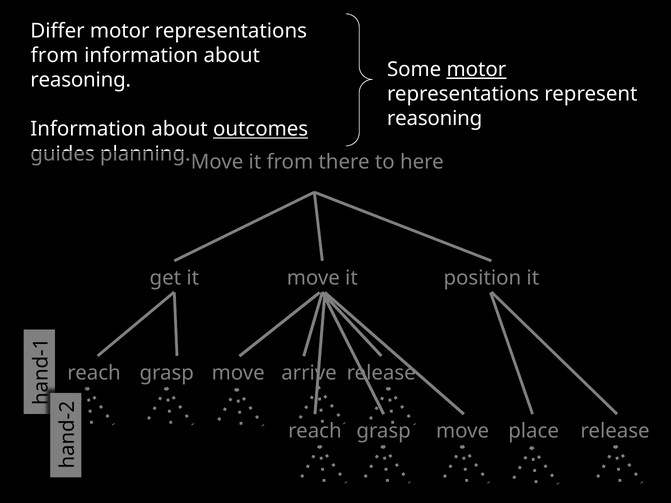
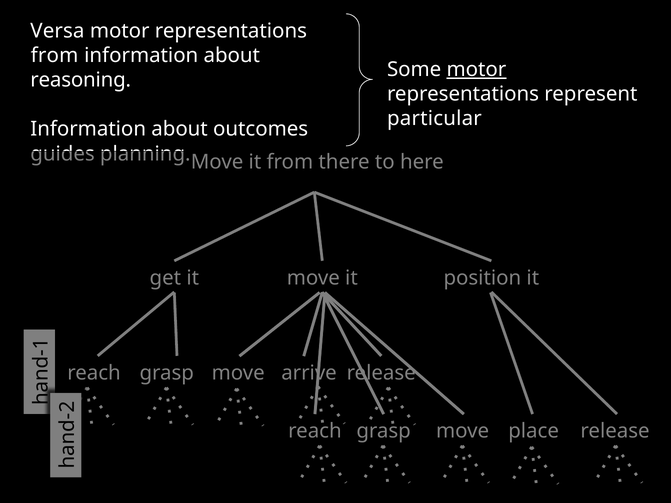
Differ: Differ -> Versa
reasoning at (435, 119): reasoning -> particular
outcomes underline: present -> none
